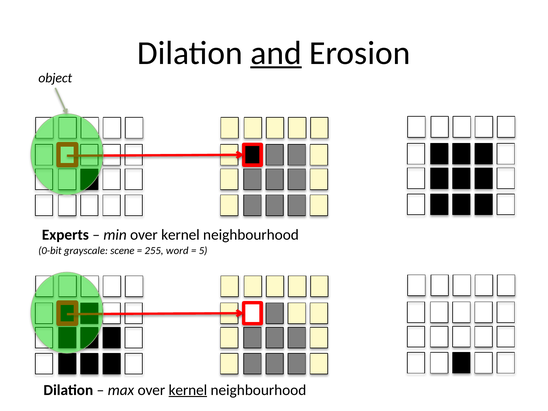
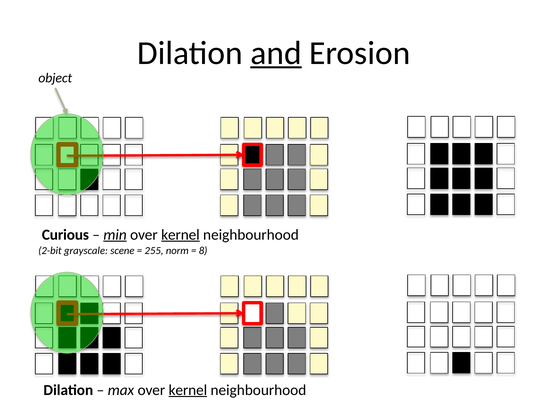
Experts: Experts -> Curious
min underline: none -> present
kernel at (180, 235) underline: none -> present
0-bit: 0-bit -> 2-bit
word: word -> norm
5: 5 -> 8
